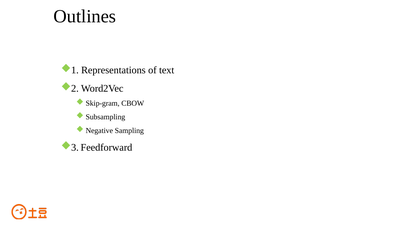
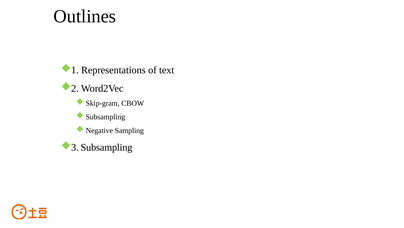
Feedforward at (106, 147): Feedforward -> Subsampling
